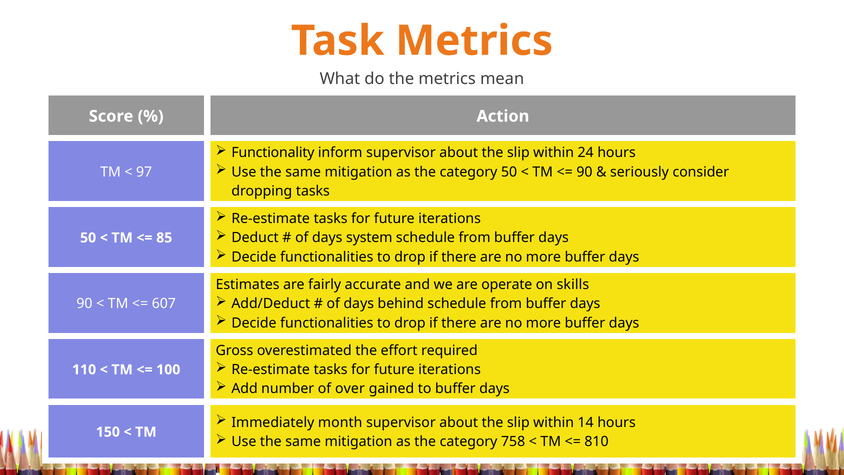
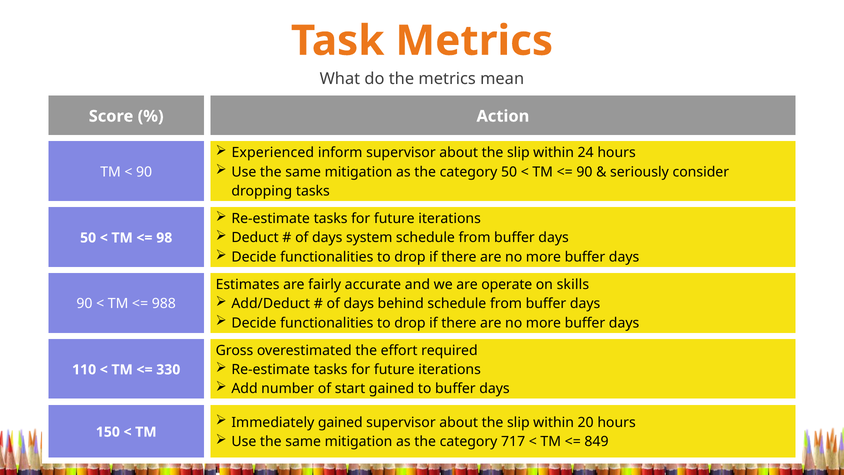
Functionality: Functionality -> Experienced
97 at (144, 172): 97 -> 90
85: 85 -> 98
607: 607 -> 988
100: 100 -> 330
over: over -> start
Immediately month: month -> gained
14: 14 -> 20
758: 758 -> 717
810: 810 -> 849
